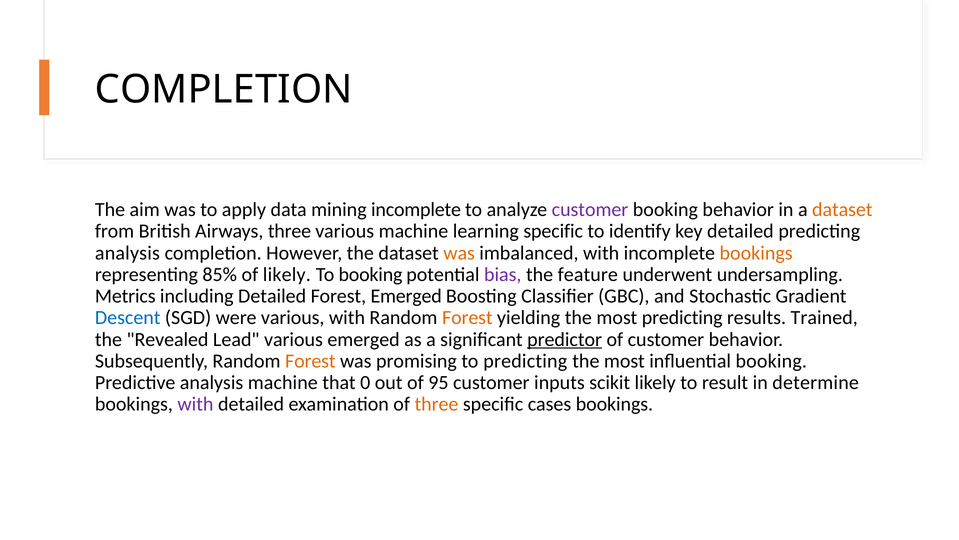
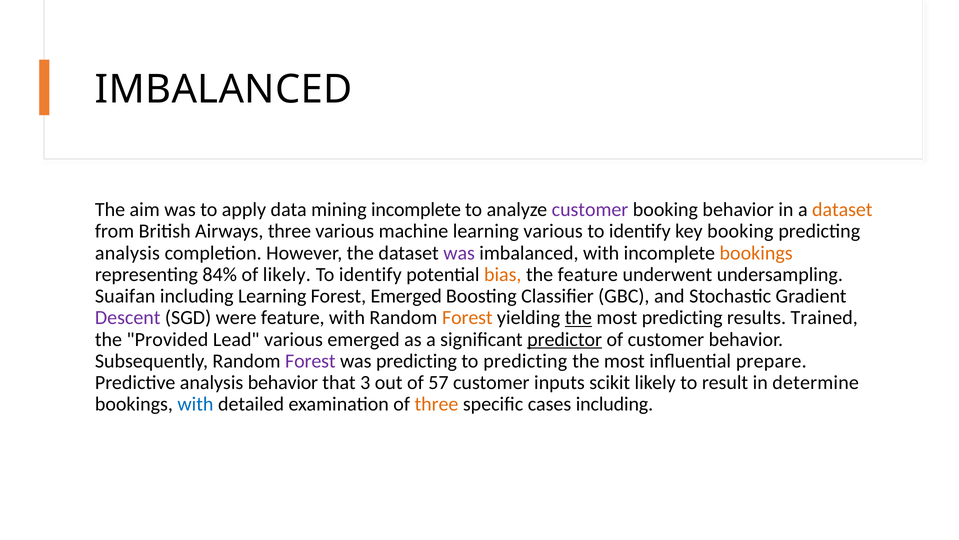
COMPLETION at (224, 89): COMPLETION -> IMBALANCED
learning specific: specific -> various
key detailed: detailed -> booking
was at (459, 253) colour: orange -> purple
85%: 85% -> 84%
booking at (370, 274): booking -> identify
bias colour: purple -> orange
Metrics: Metrics -> Suaifan
including Detailed: Detailed -> Learning
Descent colour: blue -> purple
were various: various -> feature
the at (578, 318) underline: none -> present
Revealed: Revealed -> Provided
Forest at (310, 361) colour: orange -> purple
was promising: promising -> predicting
influential booking: booking -> prepare
analysis machine: machine -> behavior
0: 0 -> 3
95: 95 -> 57
with at (195, 404) colour: purple -> blue
cases bookings: bookings -> including
